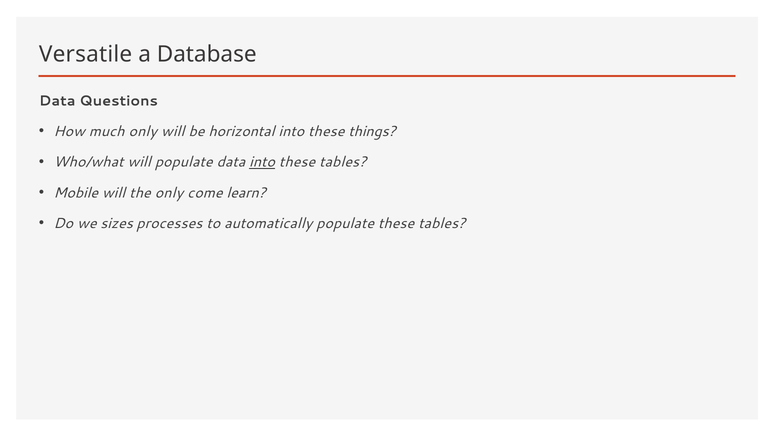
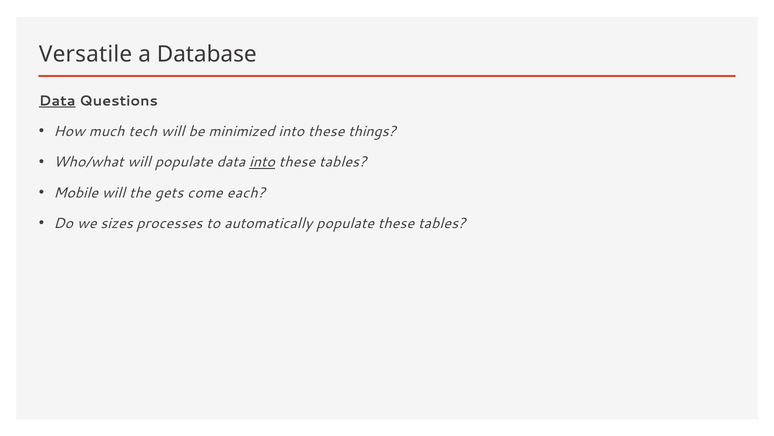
Data at (57, 101) underline: none -> present
much only: only -> tech
horizontal: horizontal -> minimized
the only: only -> gets
learn: learn -> each
